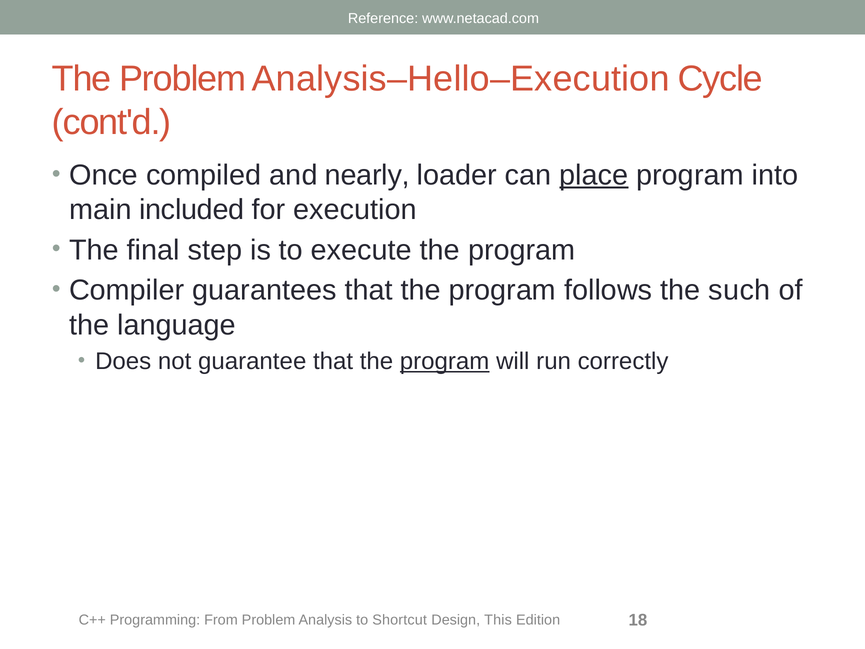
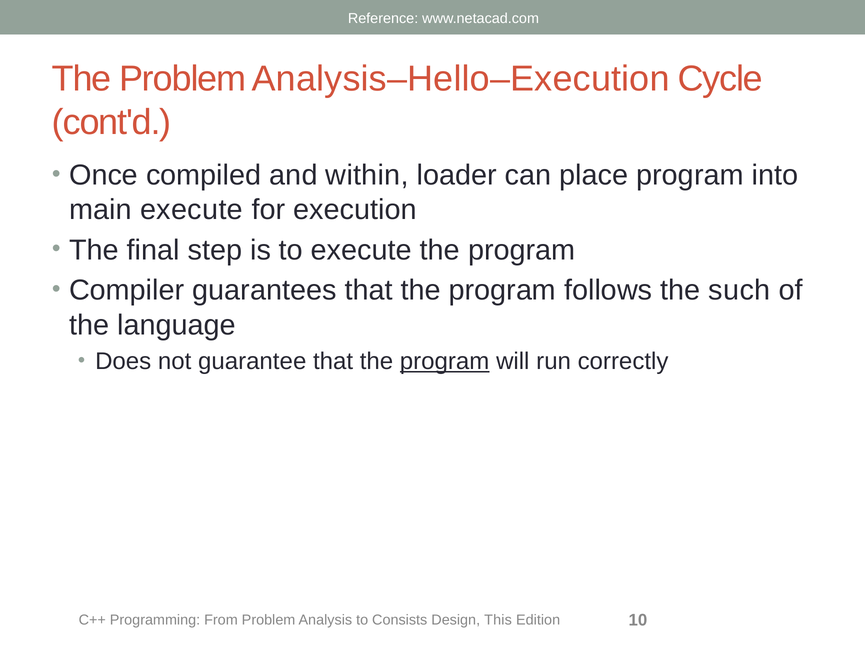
nearly: nearly -> within
place underline: present -> none
main included: included -> execute
Shortcut: Shortcut -> Consists
18: 18 -> 10
